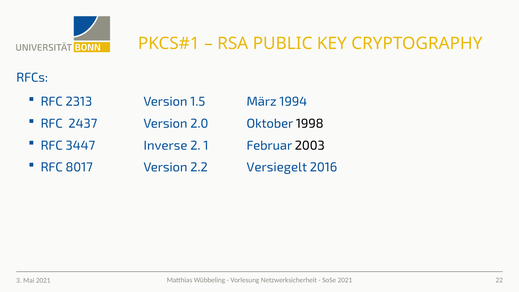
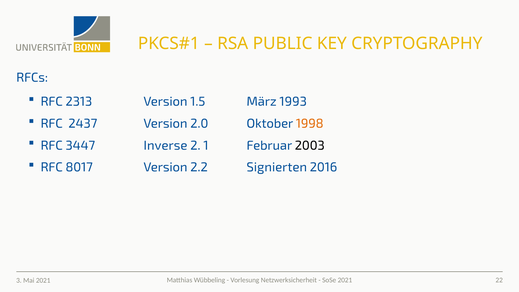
1994: 1994 -> 1993
1998 colour: black -> orange
Versiegelt: Versiegelt -> Signierten
